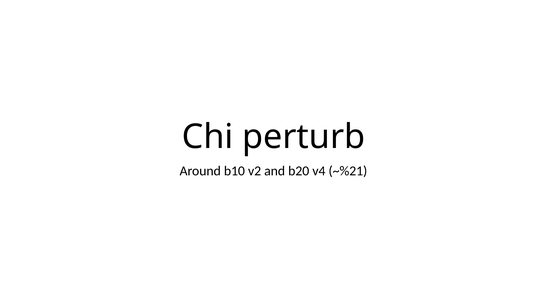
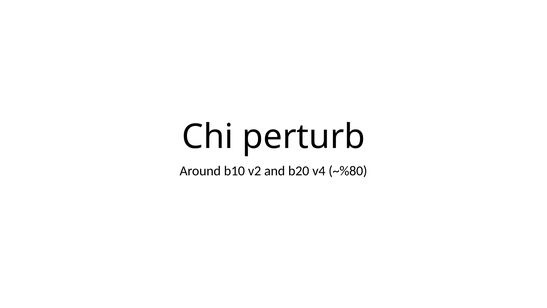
~%21: ~%21 -> ~%80
